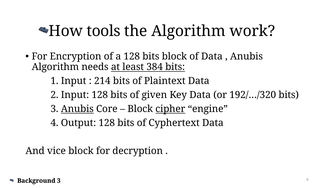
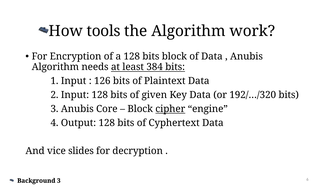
214: 214 -> 126
Anubis at (77, 109) underline: present -> none
vice block: block -> slides
